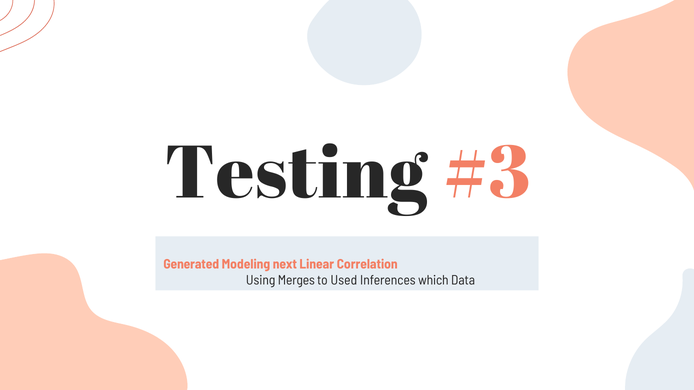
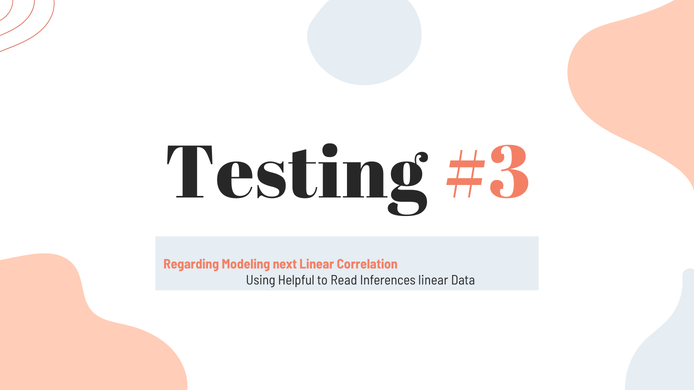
Generated: Generated -> Regarding
Merges: Merges -> Helpful
Used: Used -> Read
Inferences which: which -> linear
